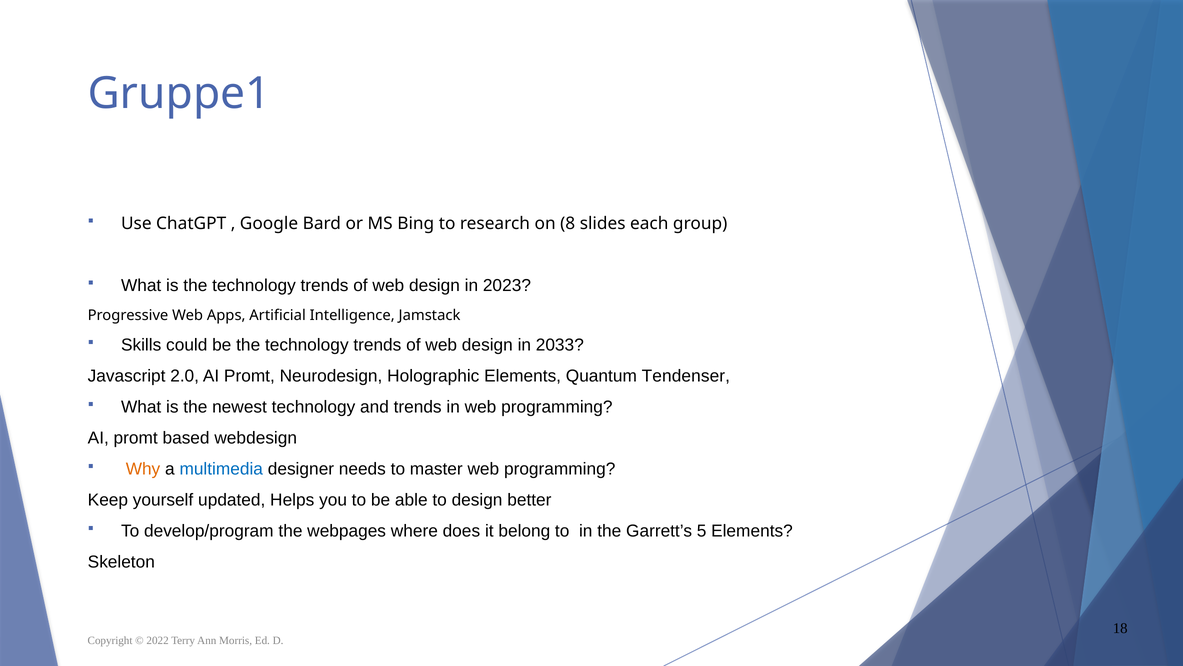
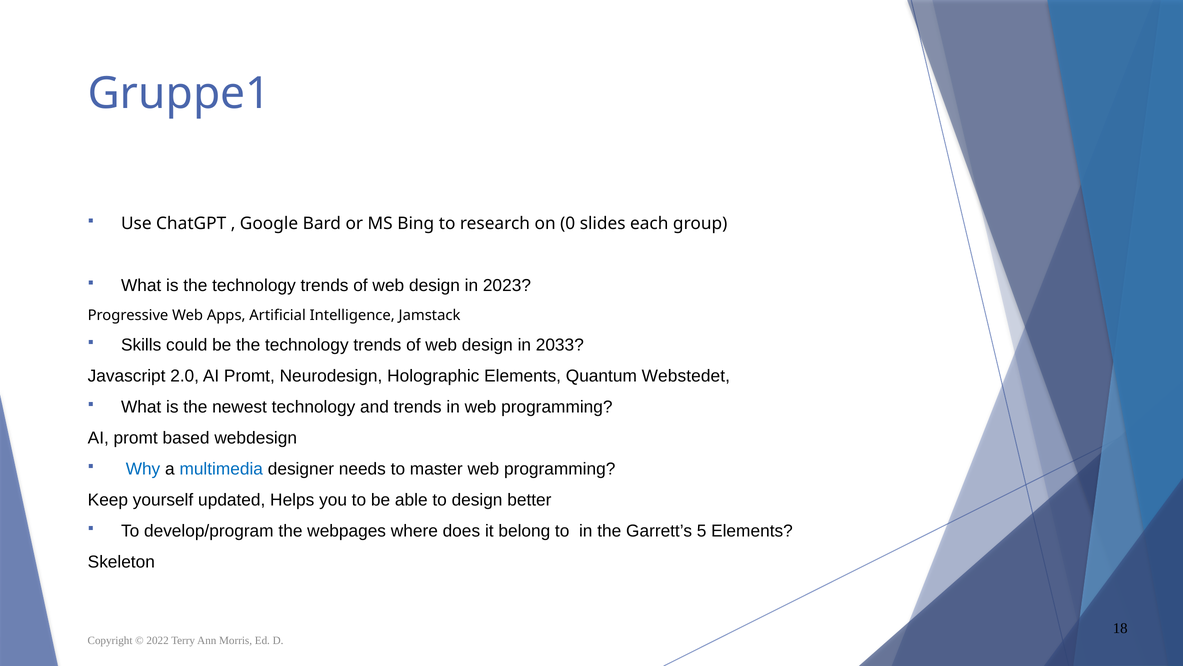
8: 8 -> 0
Tendenser: Tendenser -> Webstedet
Why colour: orange -> blue
